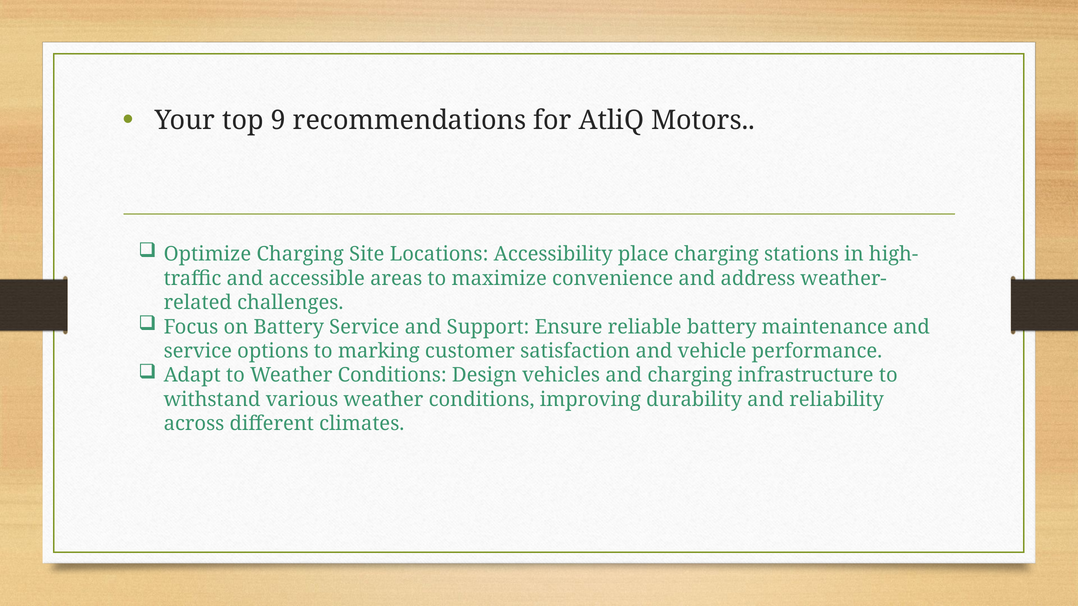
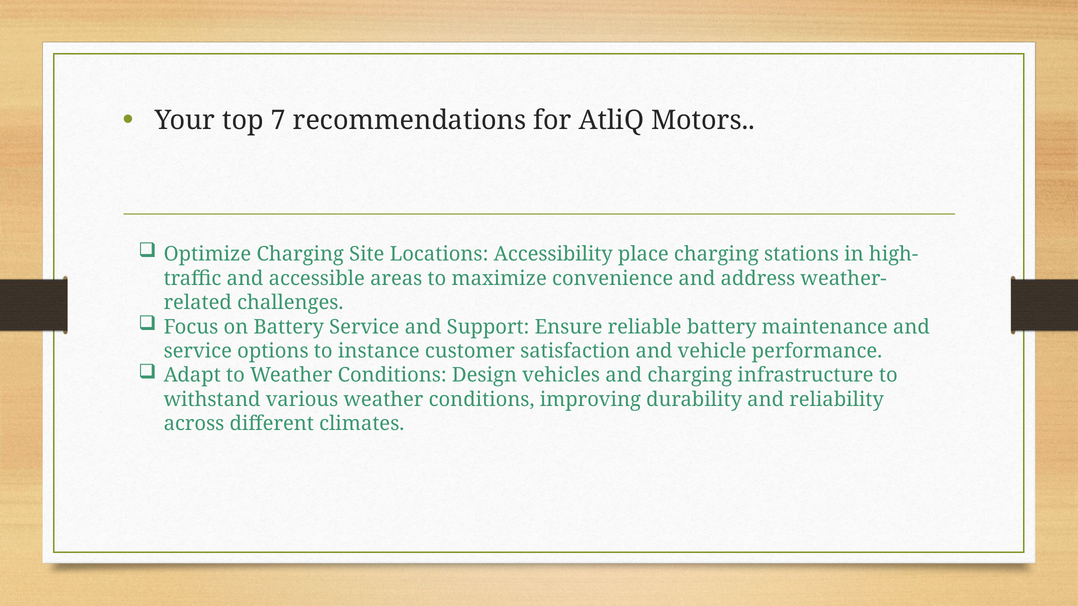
9: 9 -> 7
marking: marking -> instance
